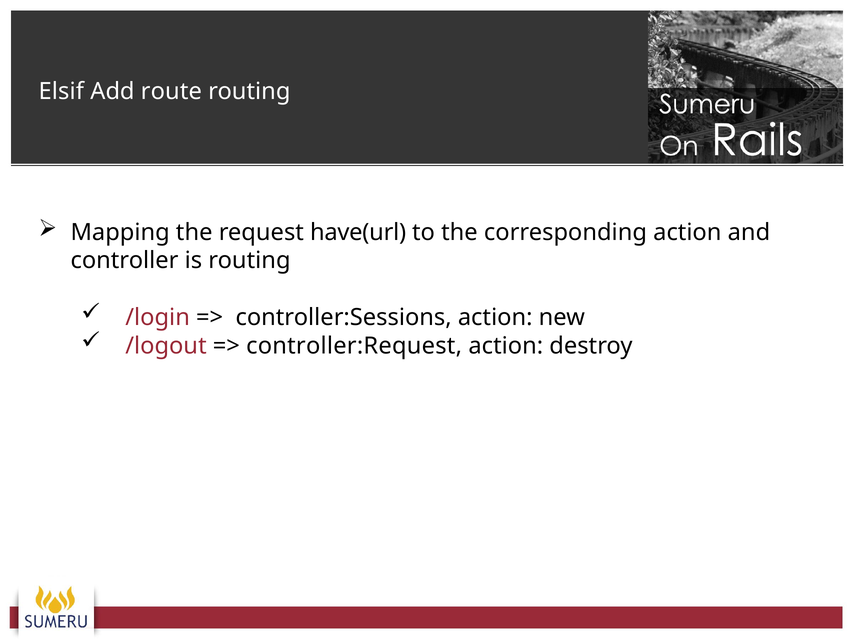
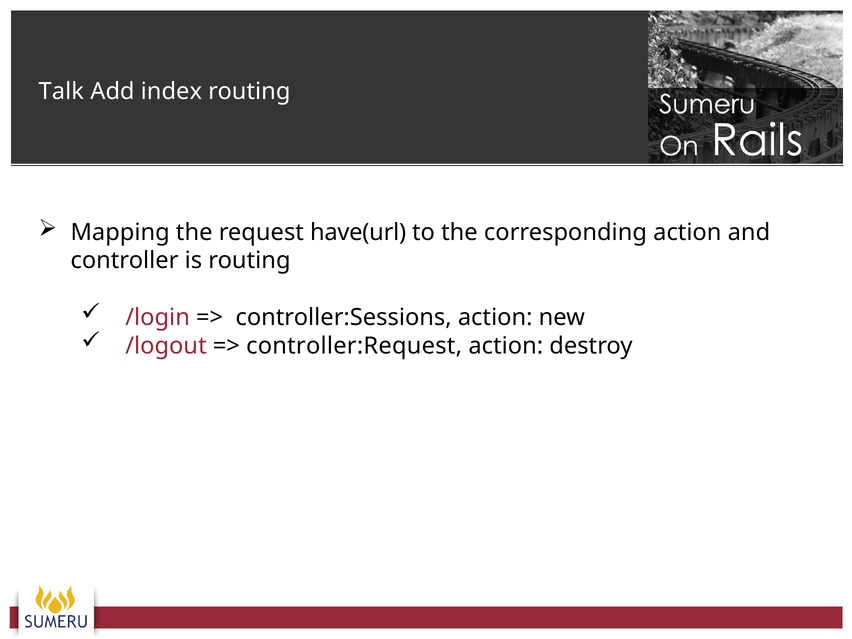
Elsif: Elsif -> Talk
route: route -> index
